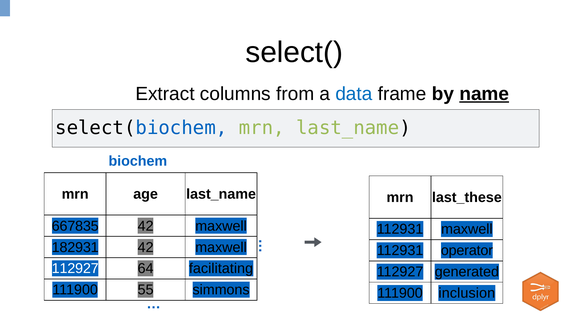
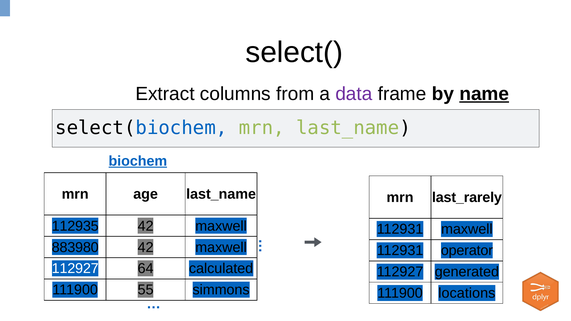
data colour: blue -> purple
biochem underline: none -> present
last_these: last_these -> last_rarely
667835: 667835 -> 112935
182931: 182931 -> 883980
facilitating: facilitating -> calculated
inclusion: inclusion -> locations
